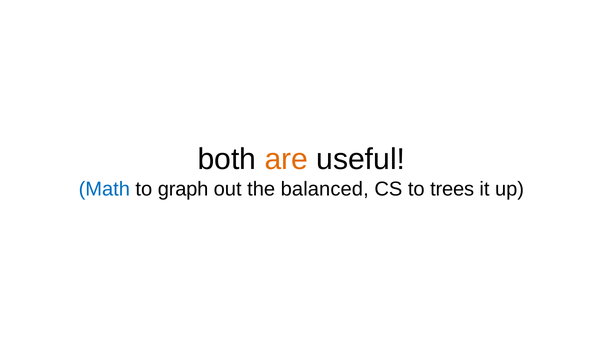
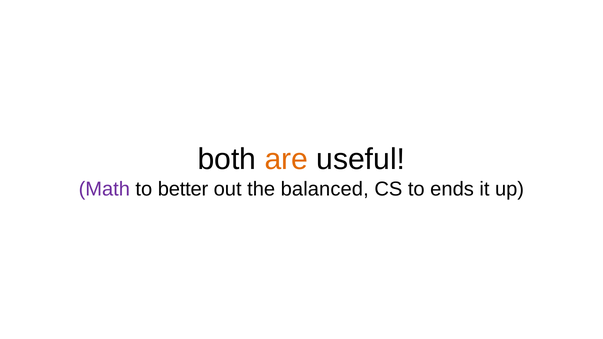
Math colour: blue -> purple
graph: graph -> better
trees: trees -> ends
